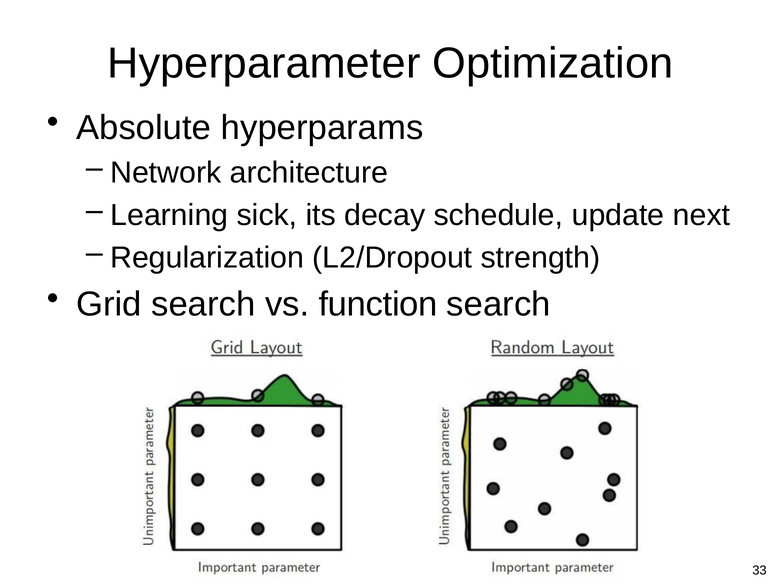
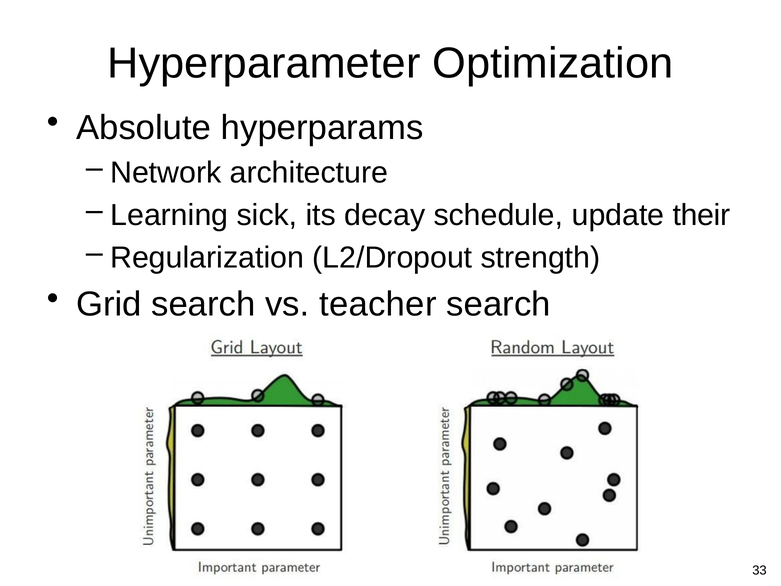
next: next -> their
function: function -> teacher
